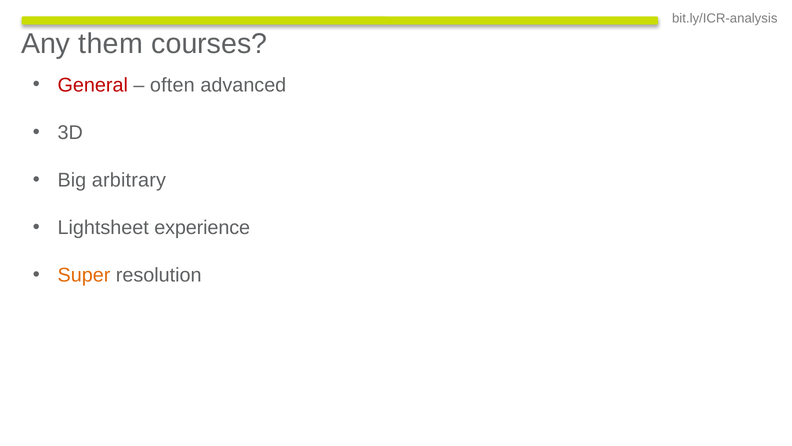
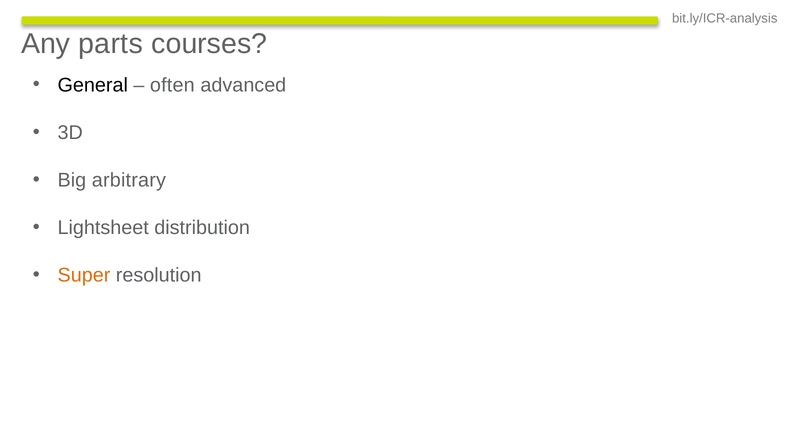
them: them -> parts
General colour: red -> black
experience: experience -> distribution
